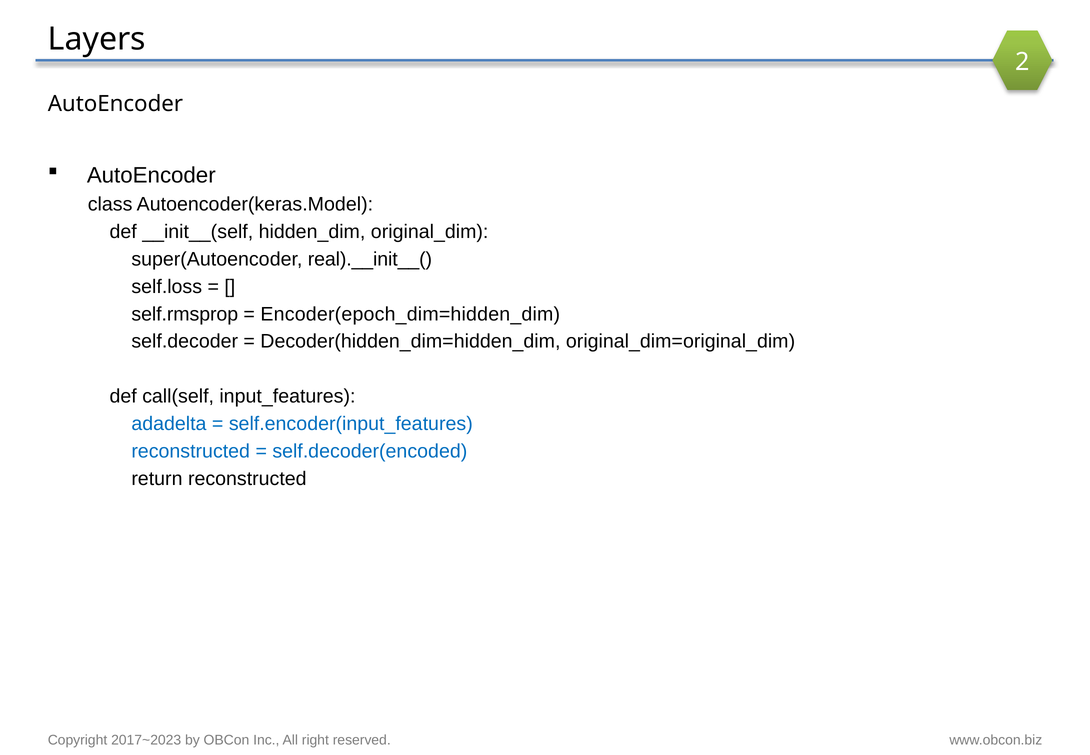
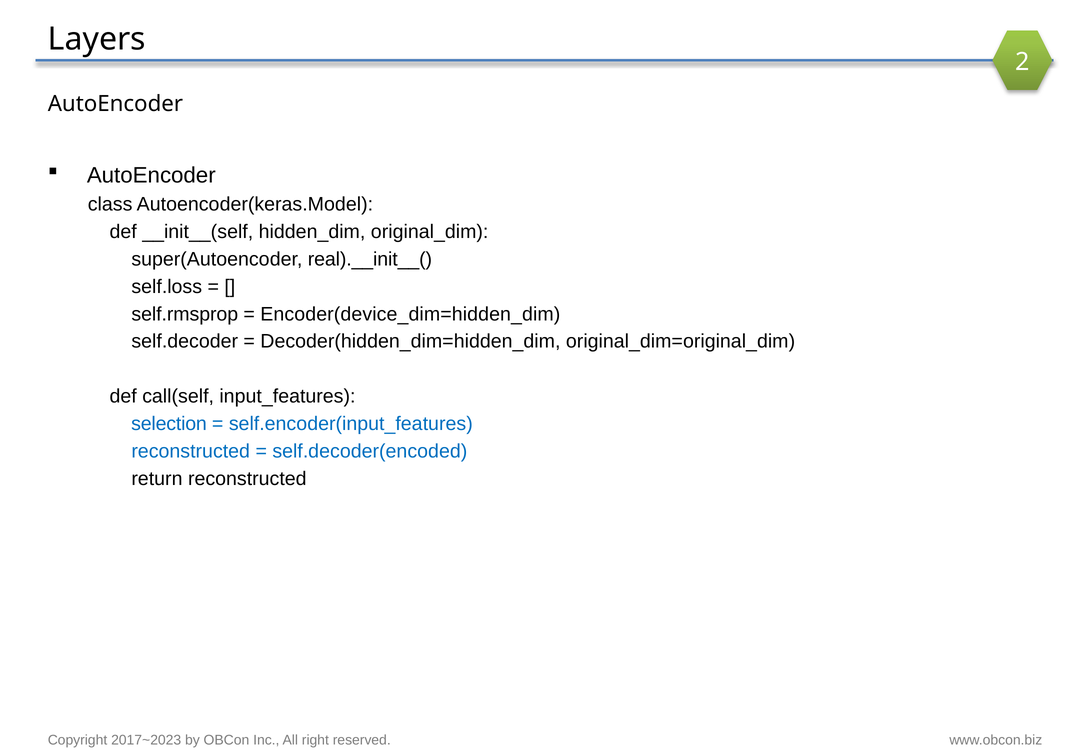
Encoder(epoch_dim=hidden_dim: Encoder(epoch_dim=hidden_dim -> Encoder(device_dim=hidden_dim
adadelta: adadelta -> selection
